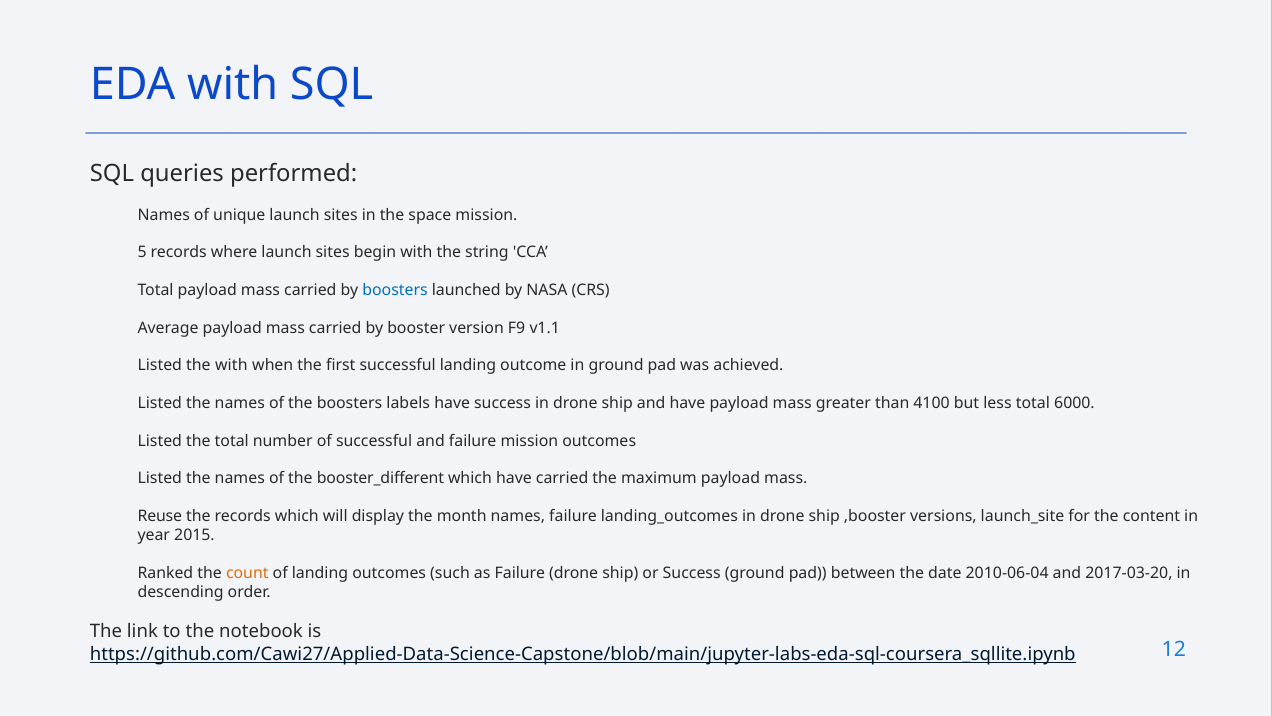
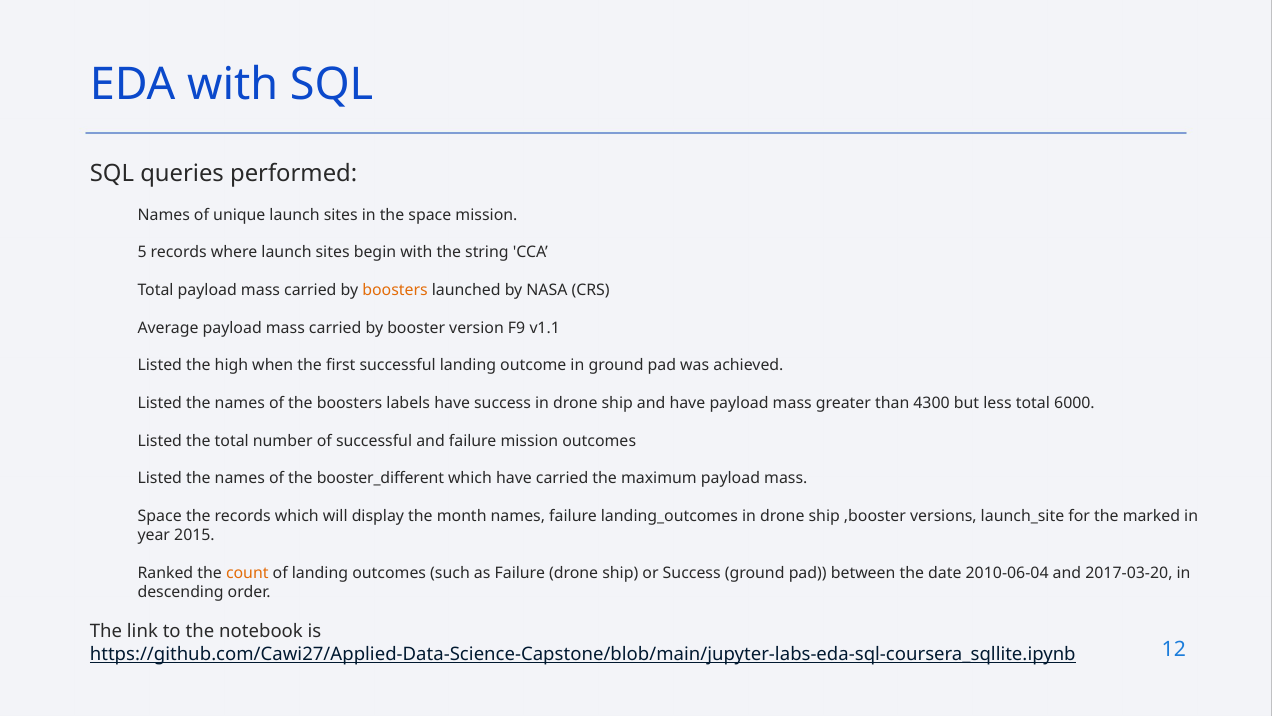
boosters at (395, 290) colour: blue -> orange
the with: with -> high
4100: 4100 -> 4300
Reuse at (160, 516): Reuse -> Space
content: content -> marked
